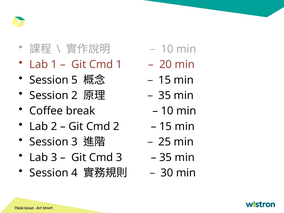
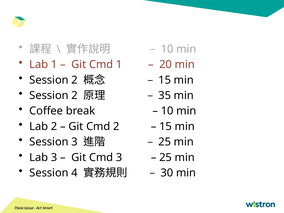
5 at (75, 80): 5 -> 2
35 at (166, 157): 35 -> 25
